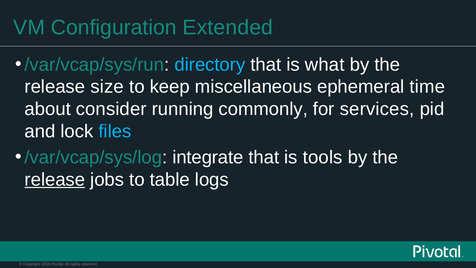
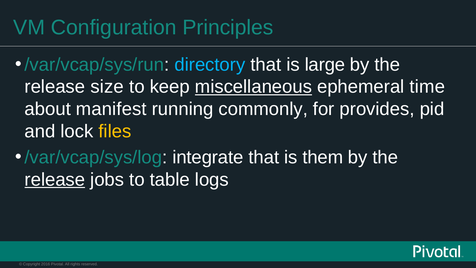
Extended: Extended -> Principles
what: what -> large
miscellaneous underline: none -> present
consider: consider -> manifest
services: services -> provides
files colour: light blue -> yellow
tools: tools -> them
